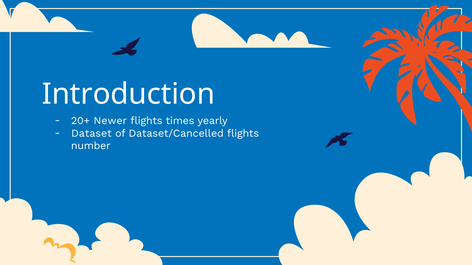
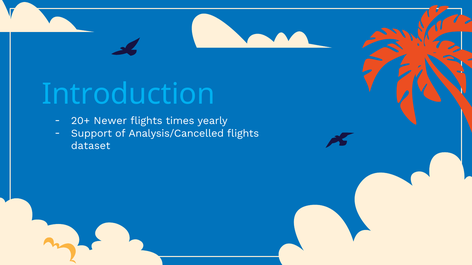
Introduction colour: white -> light blue
Dataset: Dataset -> Support
Dataset/Cancelled: Dataset/Cancelled -> Analysis/Cancelled
number: number -> dataset
